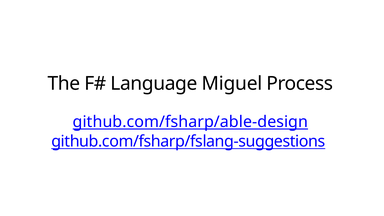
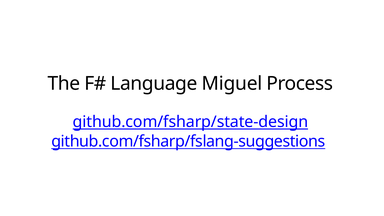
github.com/fsharp/able-design: github.com/fsharp/able-design -> github.com/fsharp/state-design
